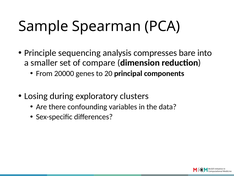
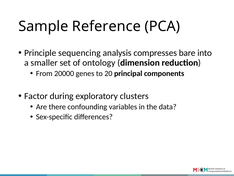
Spearman: Spearman -> Reference
compare: compare -> ontology
Losing: Losing -> Factor
